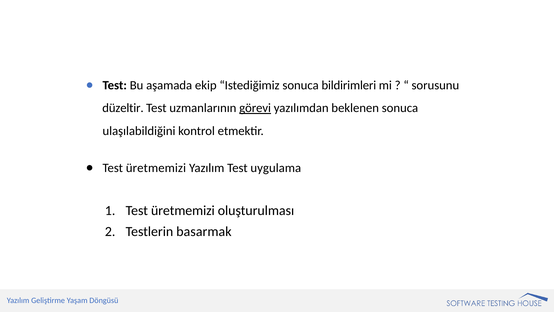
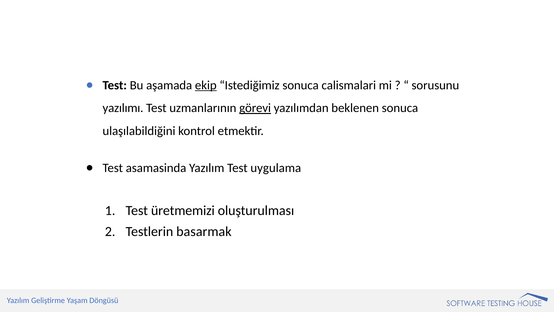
ekip underline: none -> present
bildirimleri: bildirimleri -> calismalari
düzeltir: düzeltir -> yazılımı
üretmemizi at (156, 168): üretmemizi -> asamasinda
